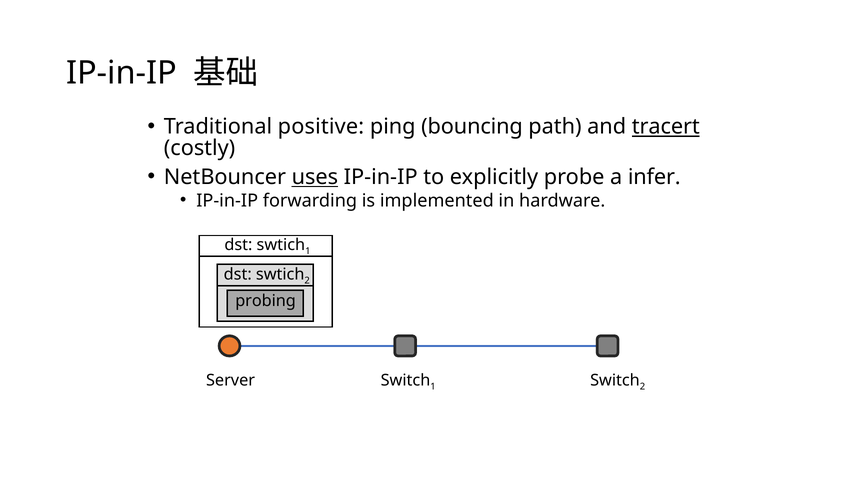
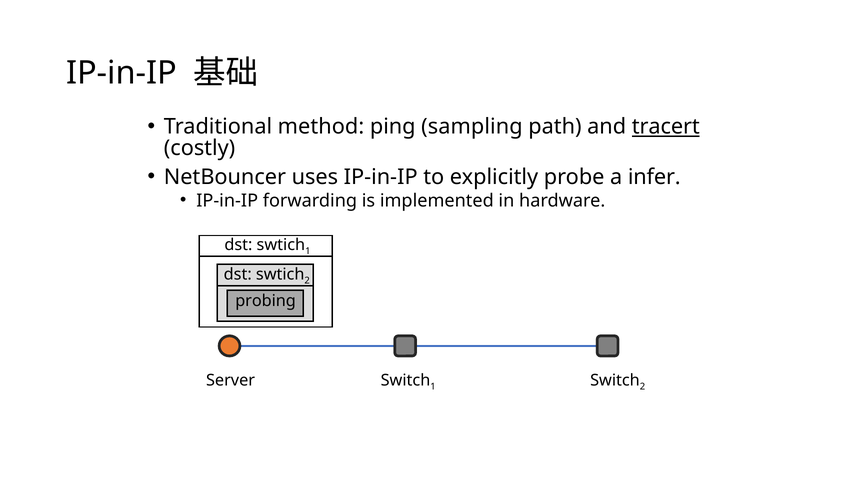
positive: positive -> method
bouncing: bouncing -> sampling
uses underline: present -> none
